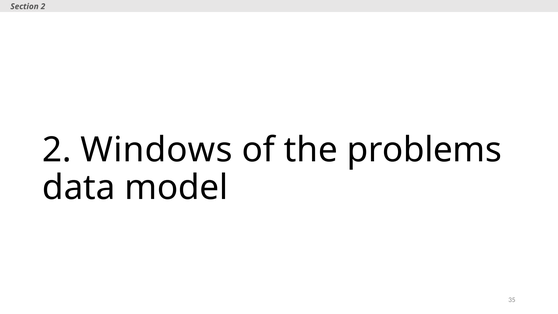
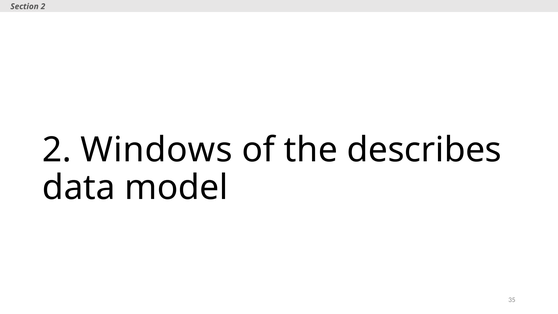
problems: problems -> describes
